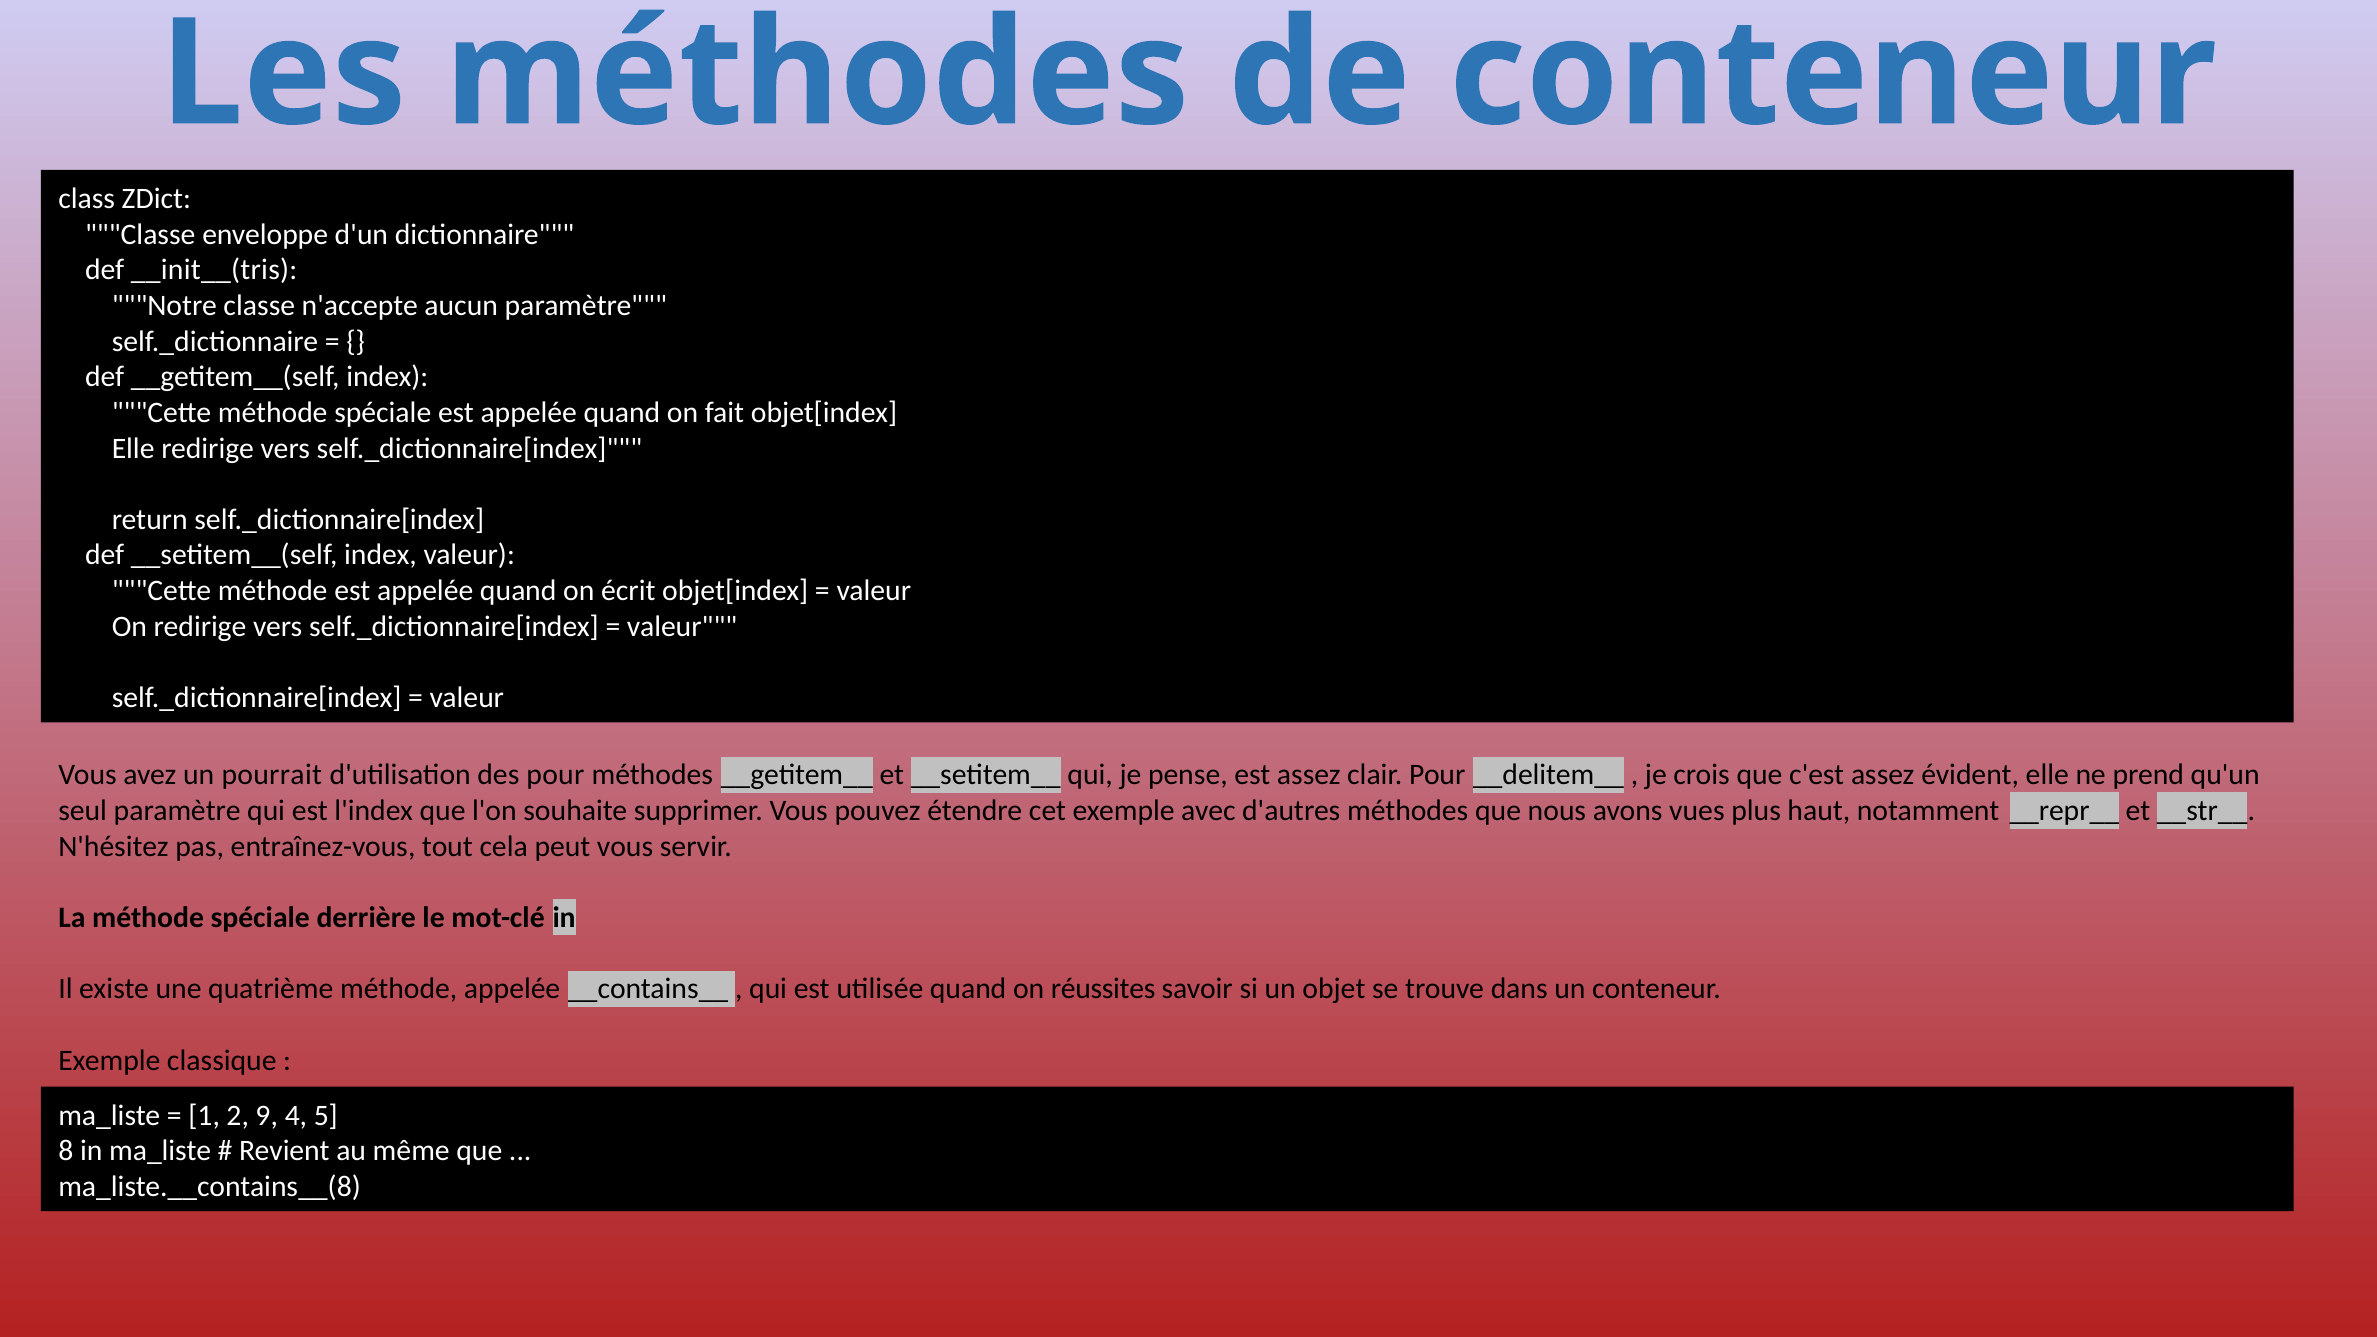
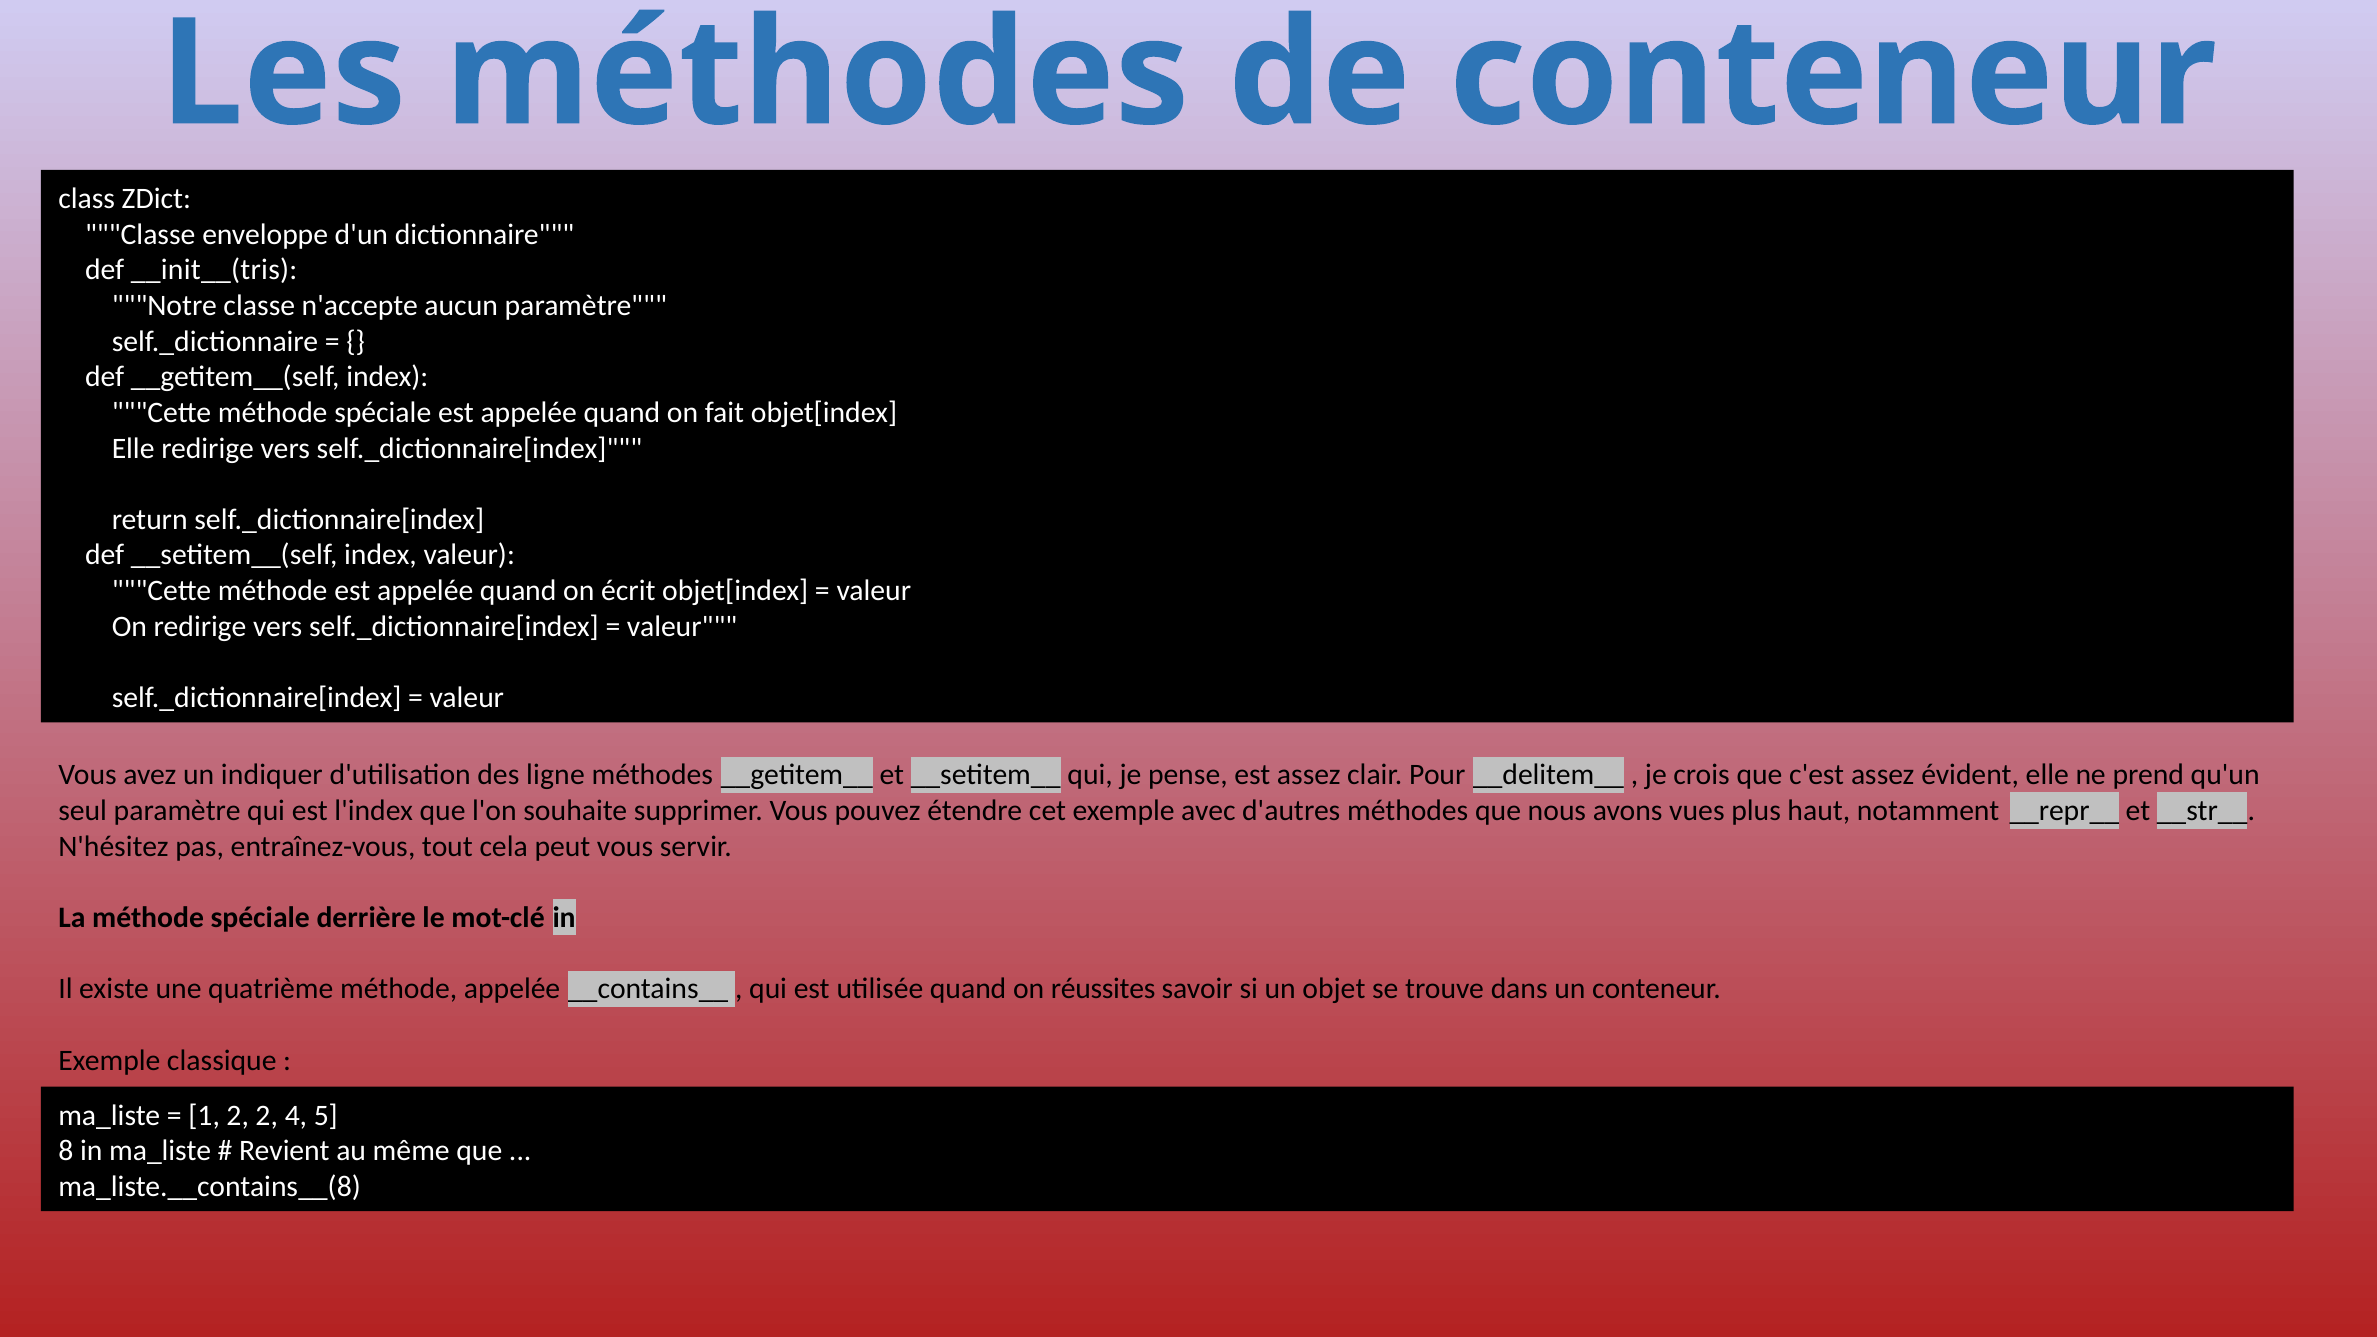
pourrait: pourrait -> indiquer
des pour: pour -> ligne
2 9: 9 -> 2
